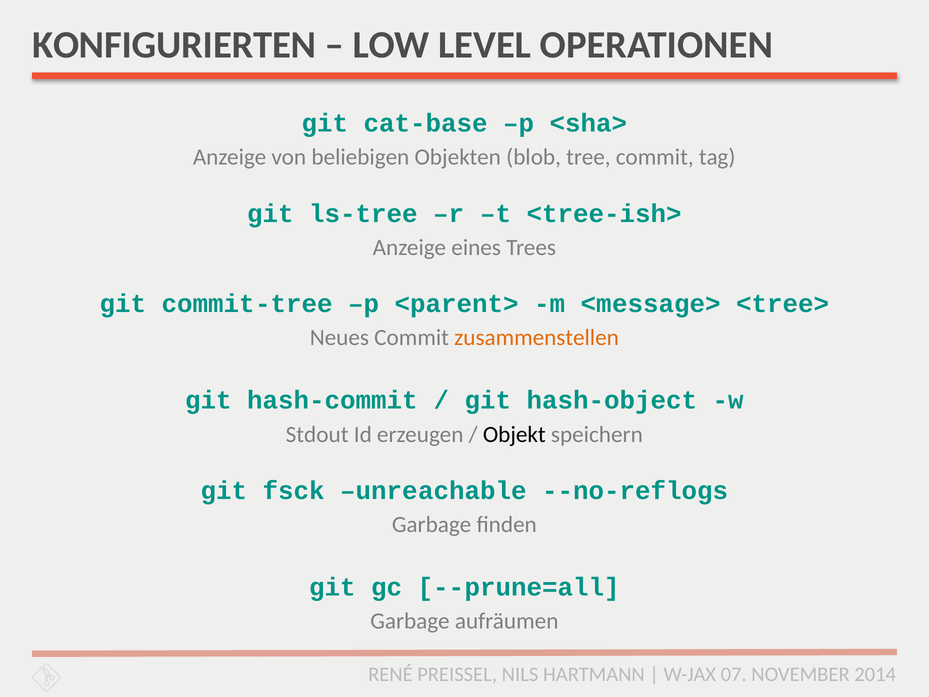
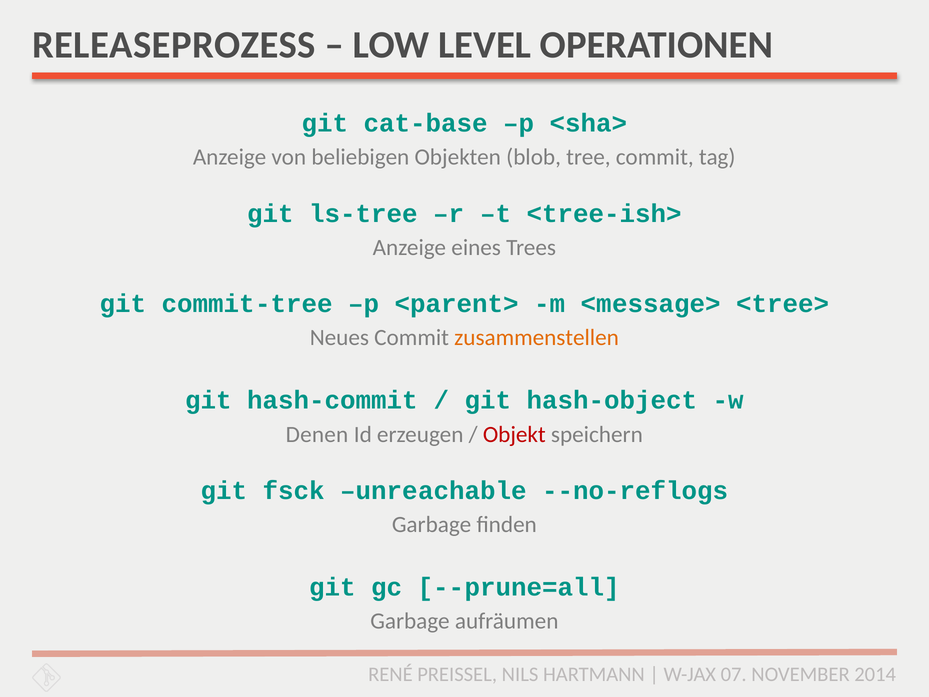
KONFIGURIERTEN: KONFIGURIERTEN -> RELEASEPROZESS
Stdout: Stdout -> Denen
Objekt colour: black -> red
